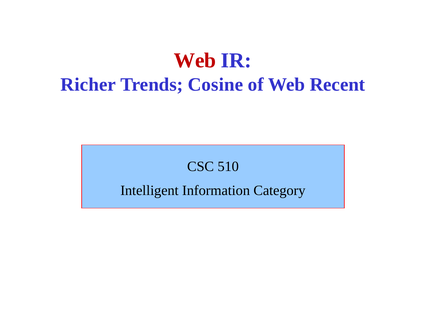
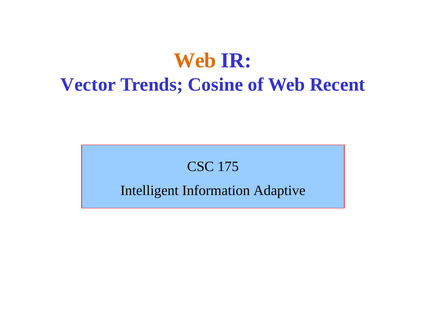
Web at (195, 61) colour: red -> orange
Richer: Richer -> Vector
510: 510 -> 175
Category: Category -> Adaptive
